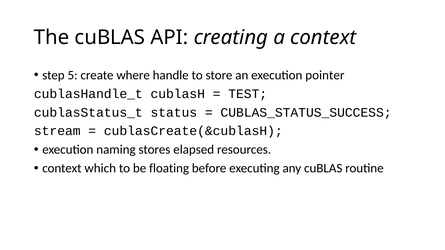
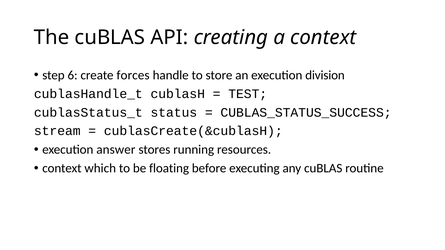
5: 5 -> 6
where: where -> forces
pointer: pointer -> division
naming: naming -> answer
elapsed: elapsed -> running
